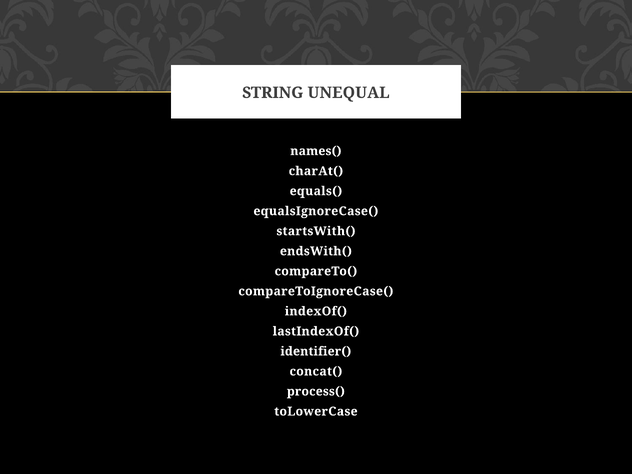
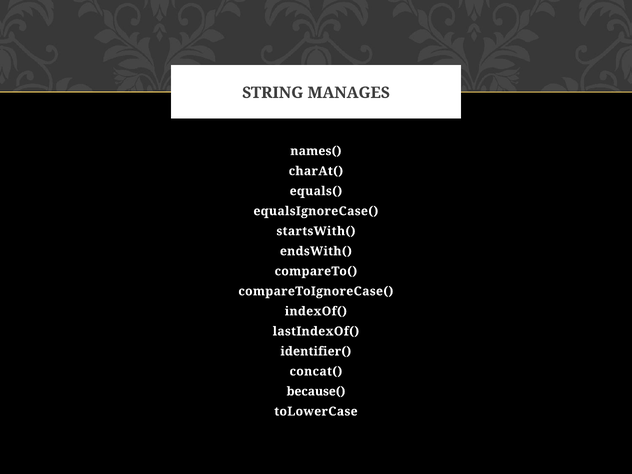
UNEQUAL: UNEQUAL -> MANAGES
process(: process( -> because(
